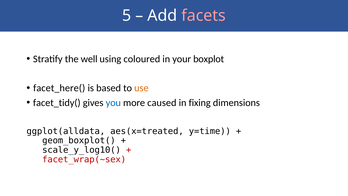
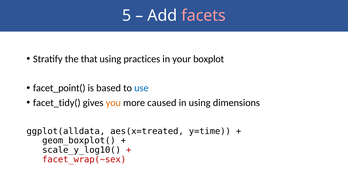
well: well -> that
coloured: coloured -> practices
facet_here(: facet_here( -> facet_point(
use colour: orange -> blue
you colour: blue -> orange
in fixing: fixing -> using
